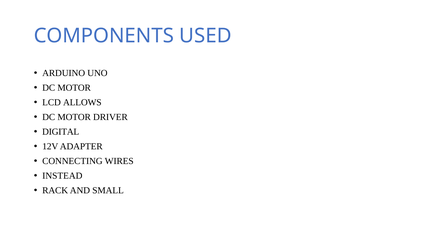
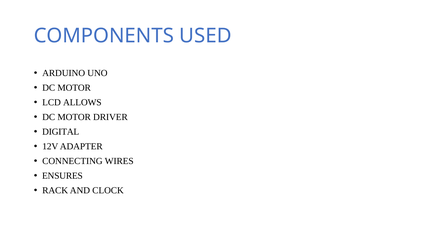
INSTEAD: INSTEAD -> ENSURES
SMALL: SMALL -> CLOCK
